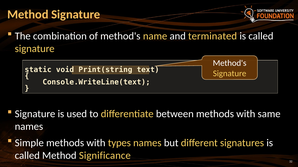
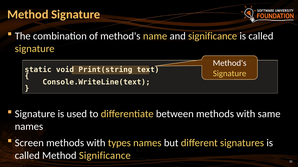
and terminated: terminated -> significance
Simple: Simple -> Screen
